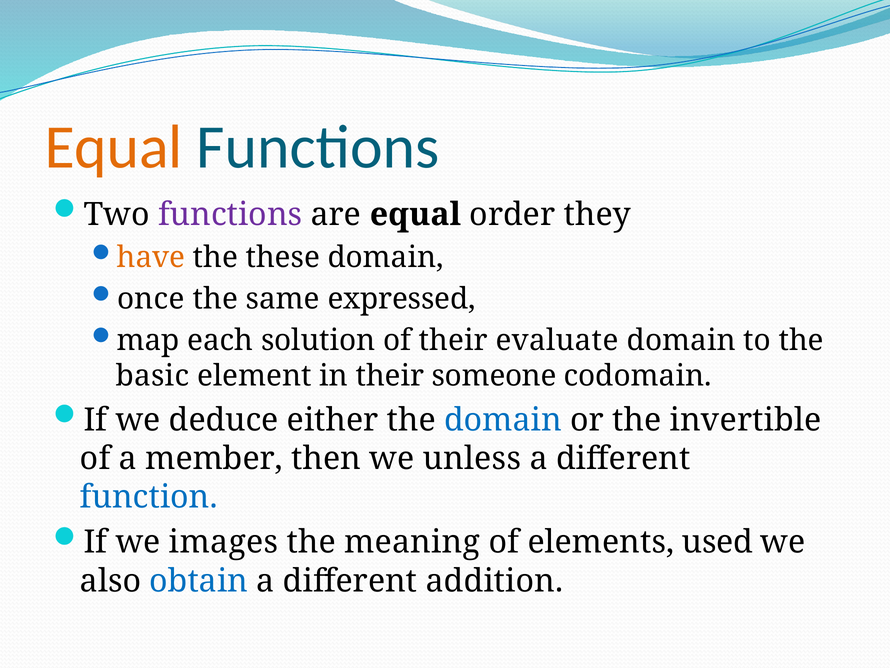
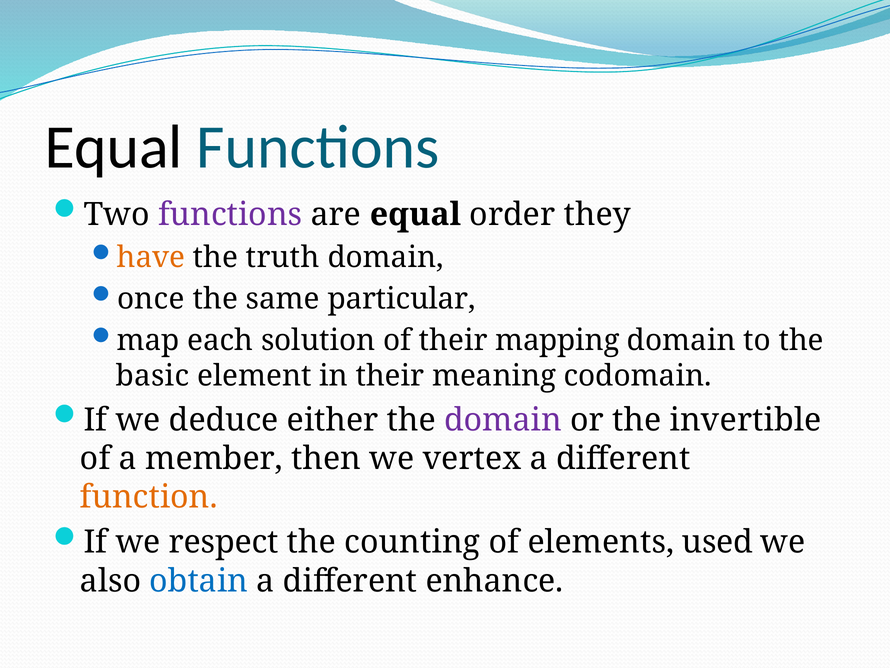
Equal at (114, 147) colour: orange -> black
these: these -> truth
expressed: expressed -> particular
evaluate: evaluate -> mapping
someone: someone -> meaning
domain at (503, 420) colour: blue -> purple
unless: unless -> vertex
function colour: blue -> orange
images: images -> respect
meaning: meaning -> counting
addition: addition -> enhance
